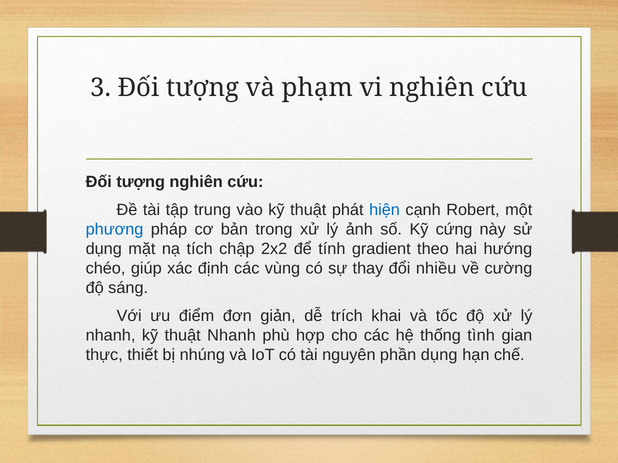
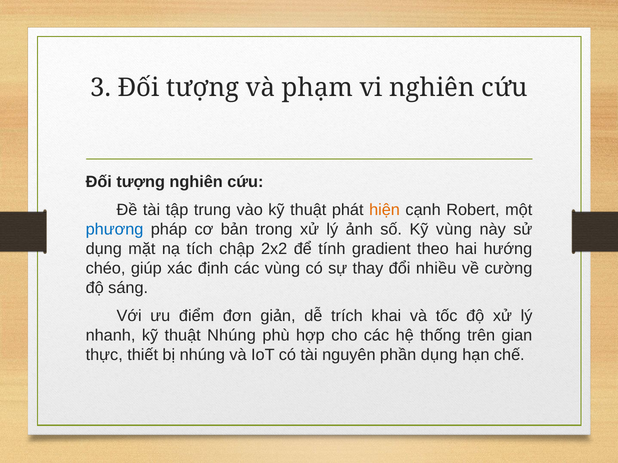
hiện colour: blue -> orange
Kỹ cứng: cứng -> vùng
thuật Nhanh: Nhanh -> Nhúng
tình: tình -> trên
